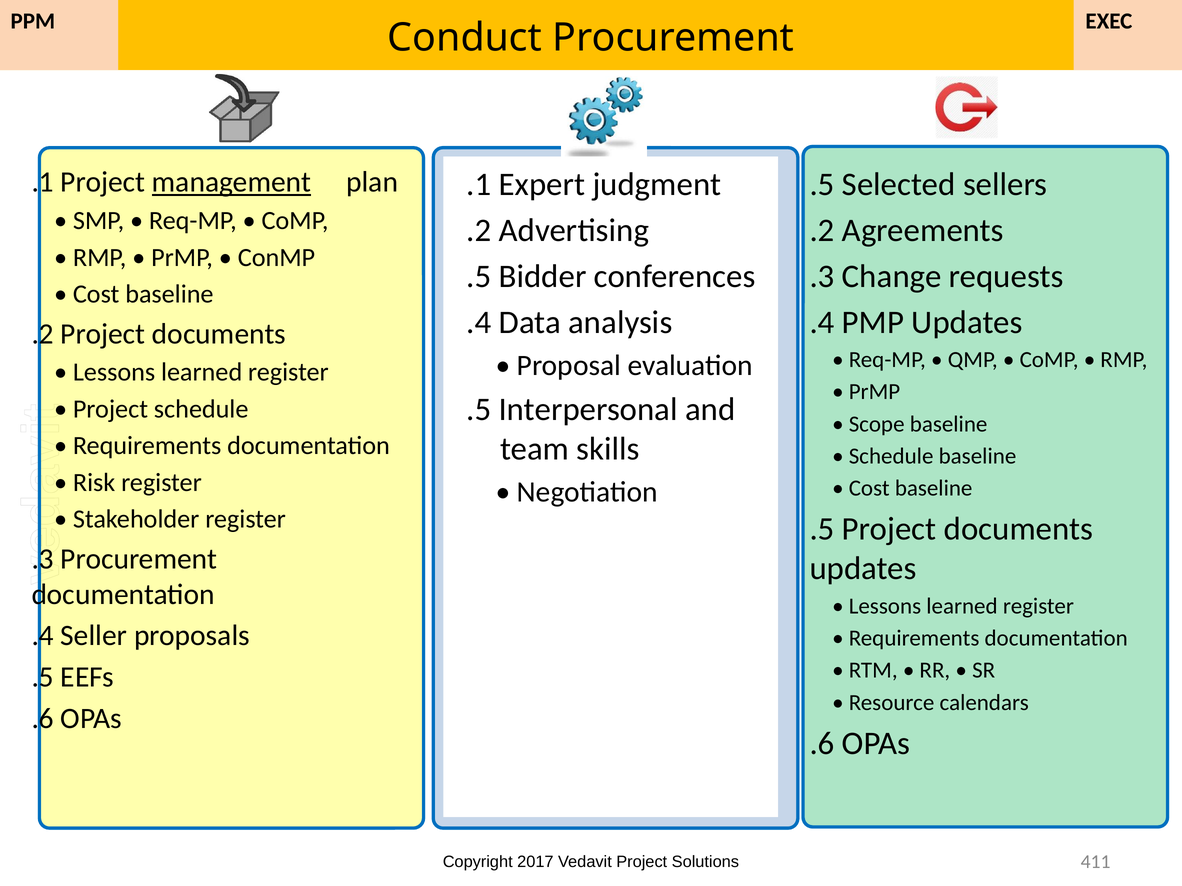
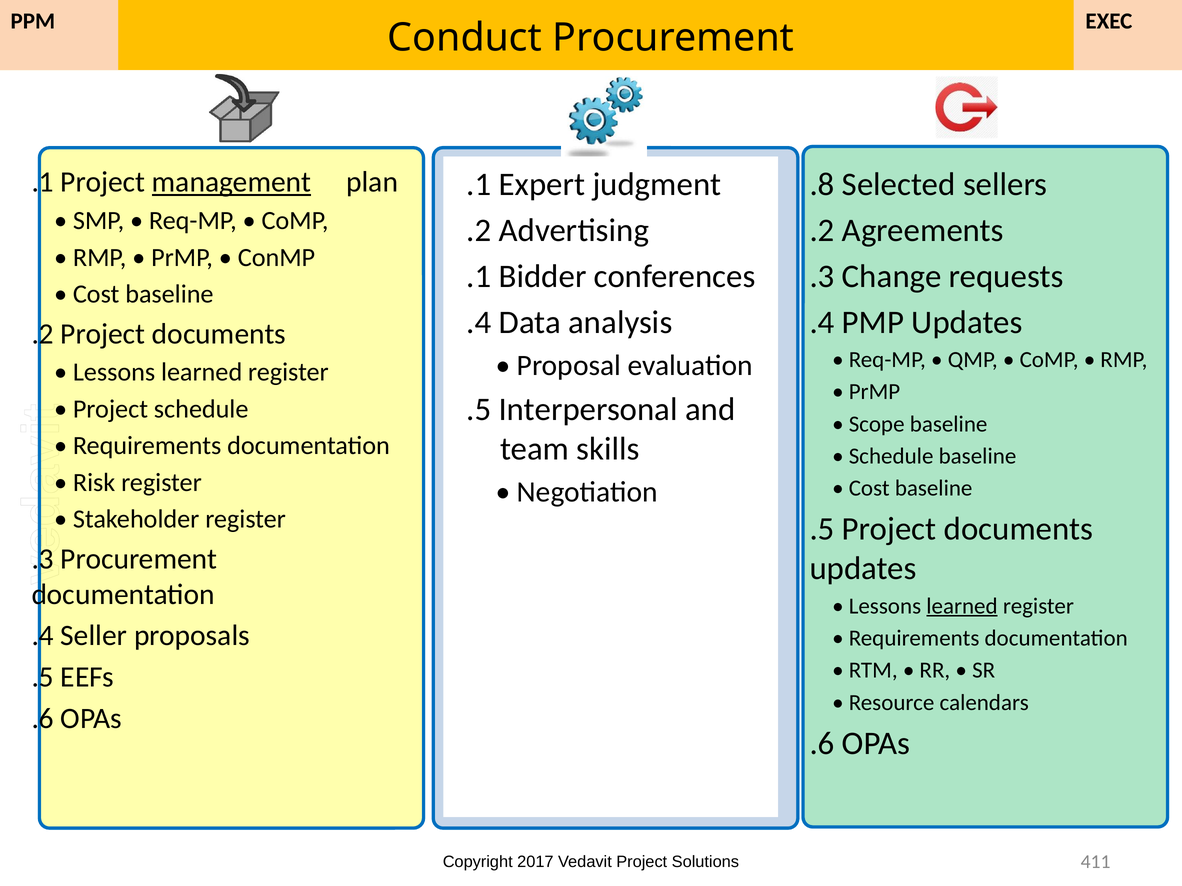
.5 at (822, 185): .5 -> .8
.5 at (479, 276): .5 -> .1
learned at (962, 606) underline: none -> present
